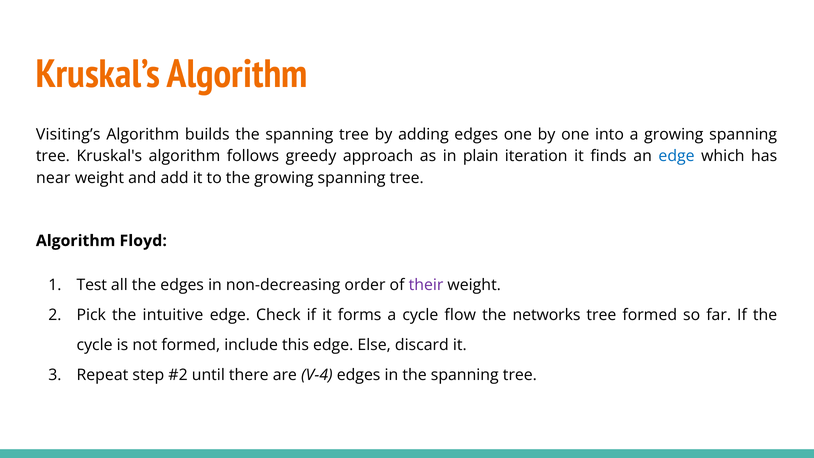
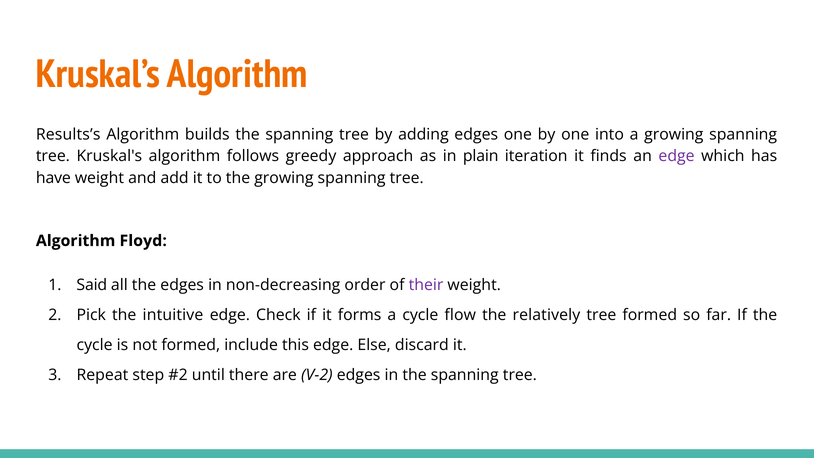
Visiting’s: Visiting’s -> Results’s
edge at (677, 156) colour: blue -> purple
near: near -> have
Test: Test -> Said
networks: networks -> relatively
V-4: V-4 -> V-2
